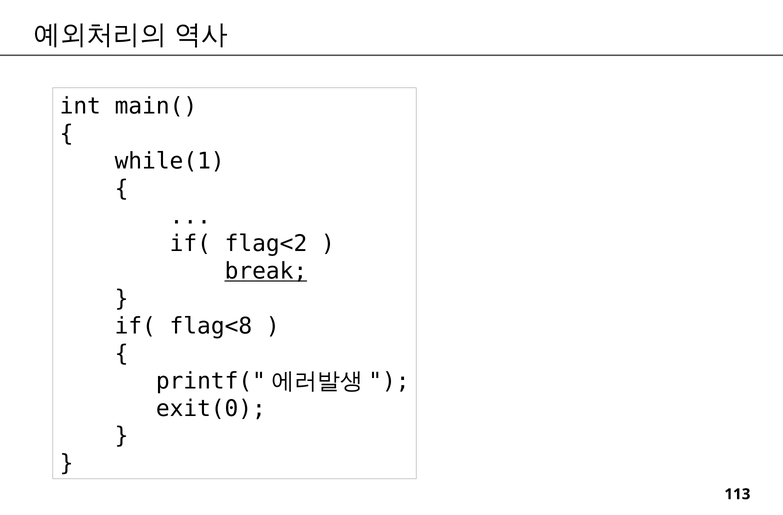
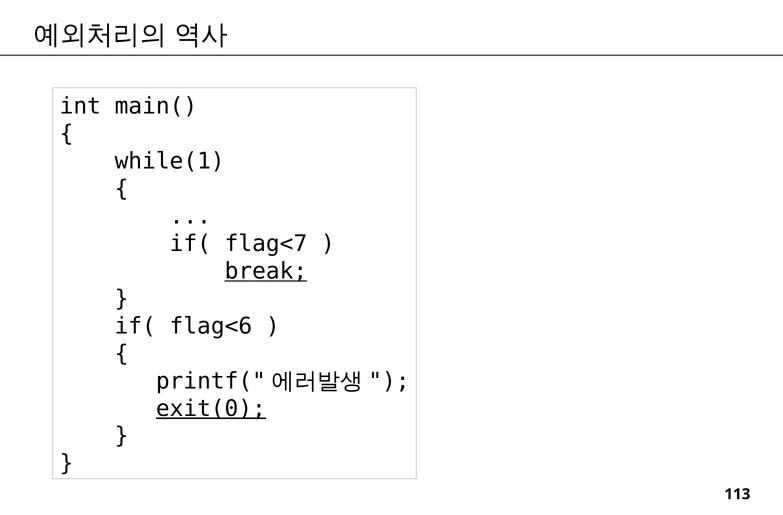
flag<2: flag<2 -> flag<7
flag<8: flag<8 -> flag<6
exit(0 underline: none -> present
